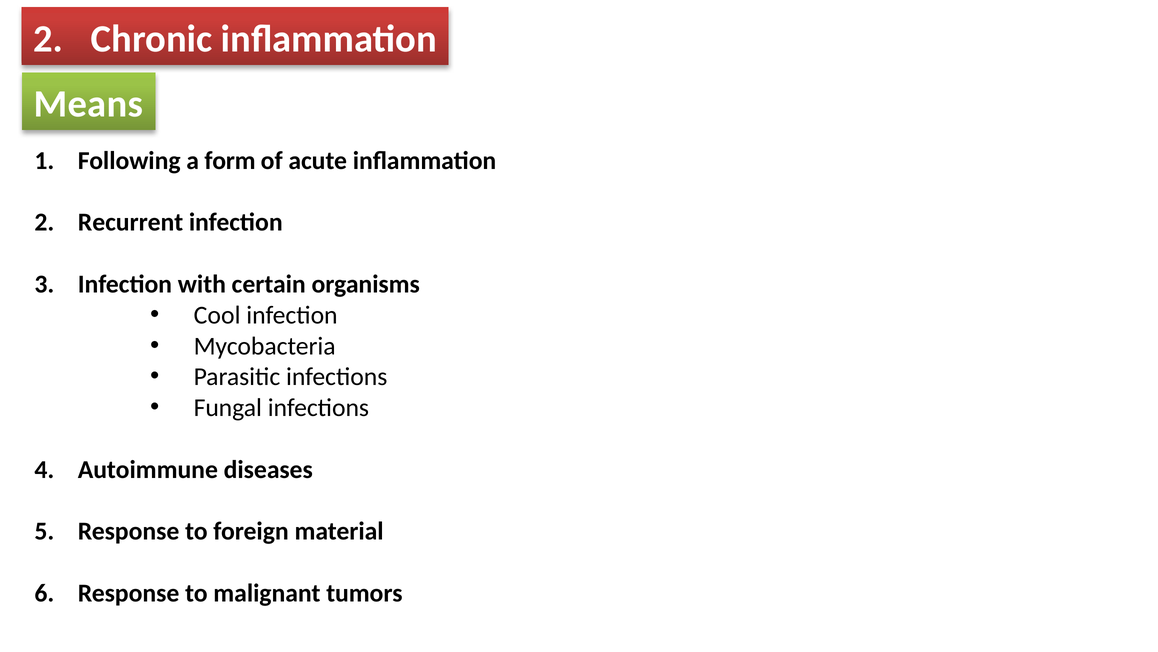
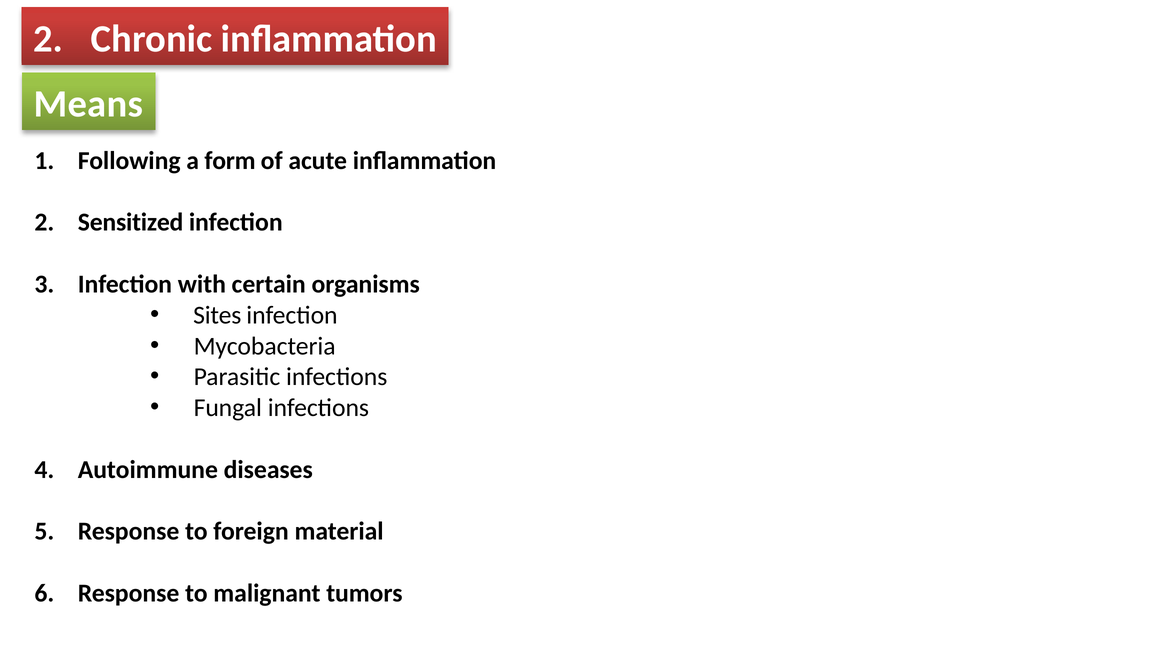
Recurrent: Recurrent -> Sensitized
Cool: Cool -> Sites
